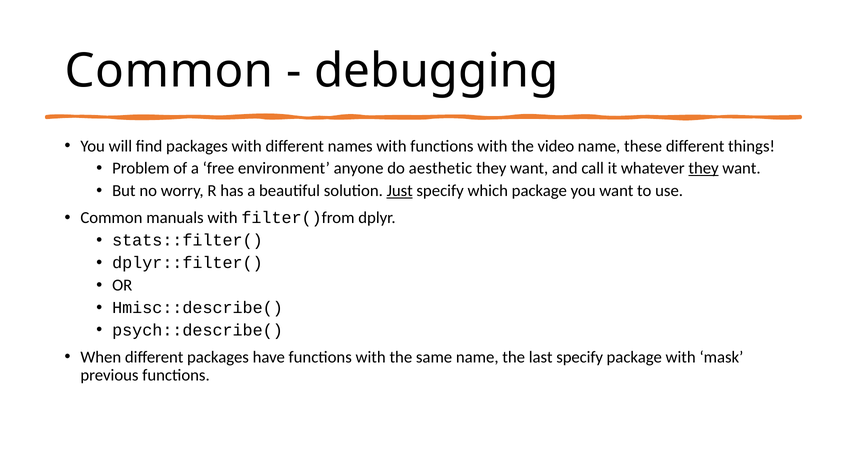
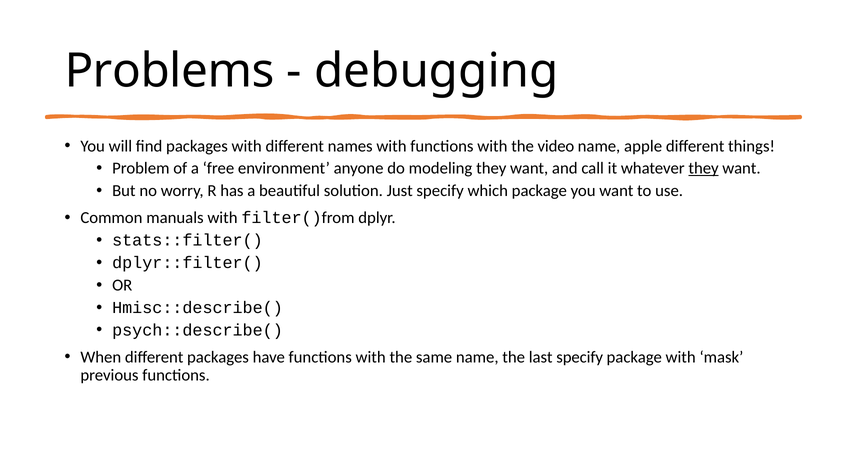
Common at (169, 71): Common -> Problems
these: these -> apple
aesthetic: aesthetic -> modeling
Just underline: present -> none
